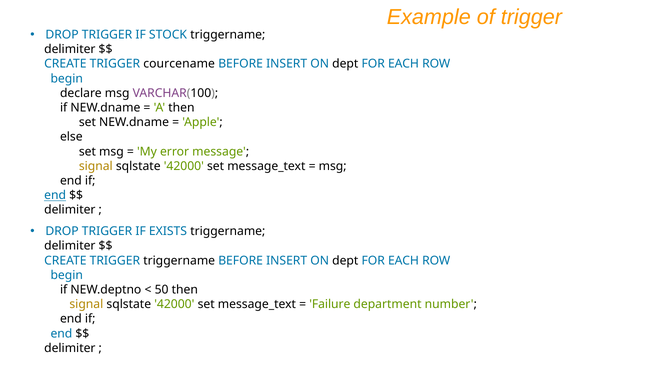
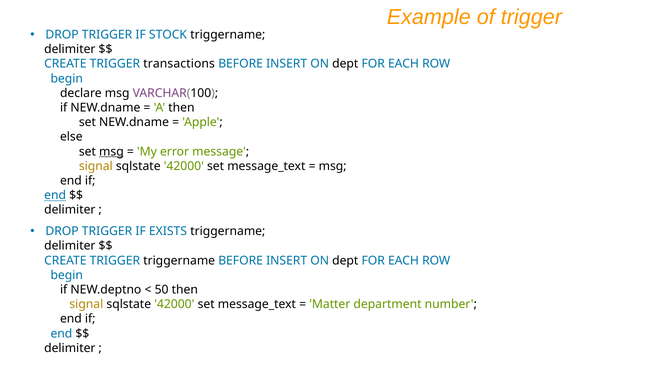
courcename: courcename -> transactions
msg at (111, 151) underline: none -> present
Failure: Failure -> Matter
